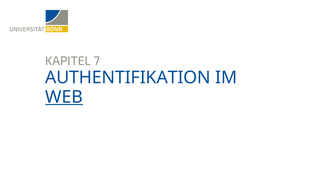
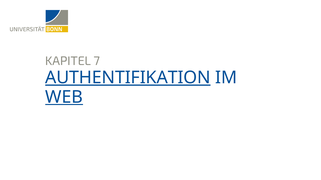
AUTHENTIFIKATION underline: none -> present
